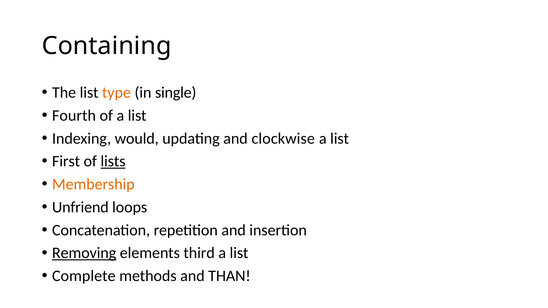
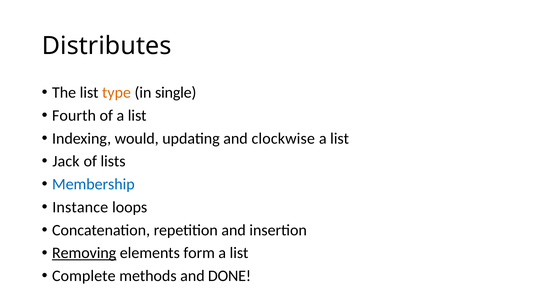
Containing: Containing -> Distributes
First: First -> Jack
lists underline: present -> none
Membership colour: orange -> blue
Unfriend: Unfriend -> Instance
third: third -> form
THAN: THAN -> DONE
